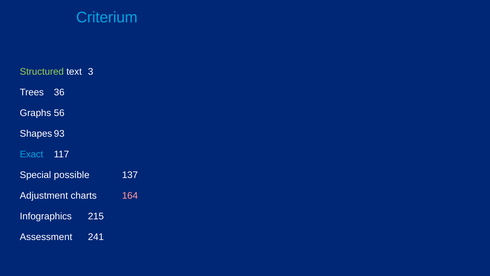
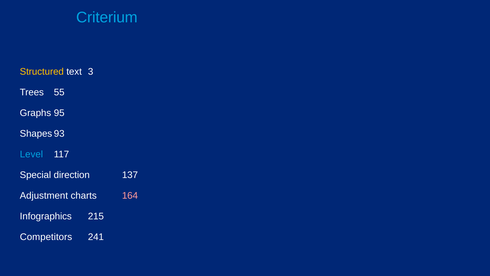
Structured colour: light green -> yellow
36: 36 -> 55
56: 56 -> 95
Exact: Exact -> Level
possible: possible -> direction
Assessment: Assessment -> Competitors
